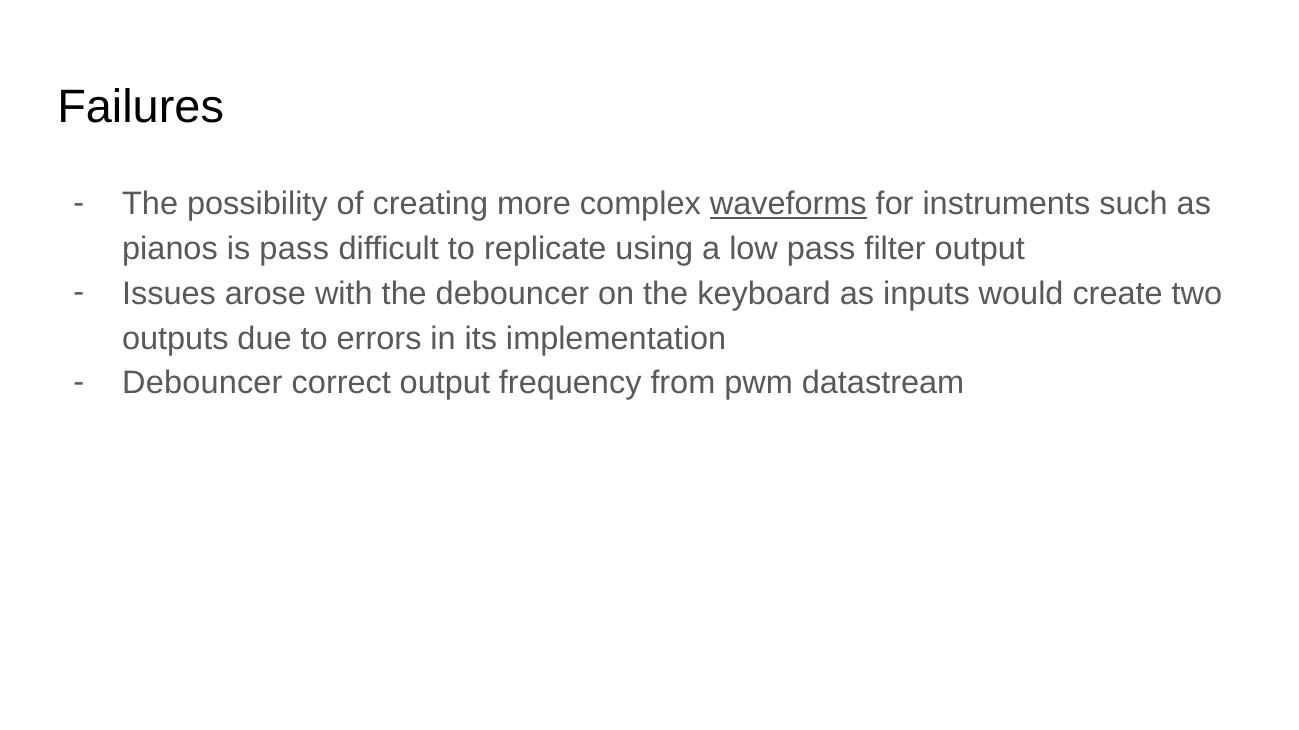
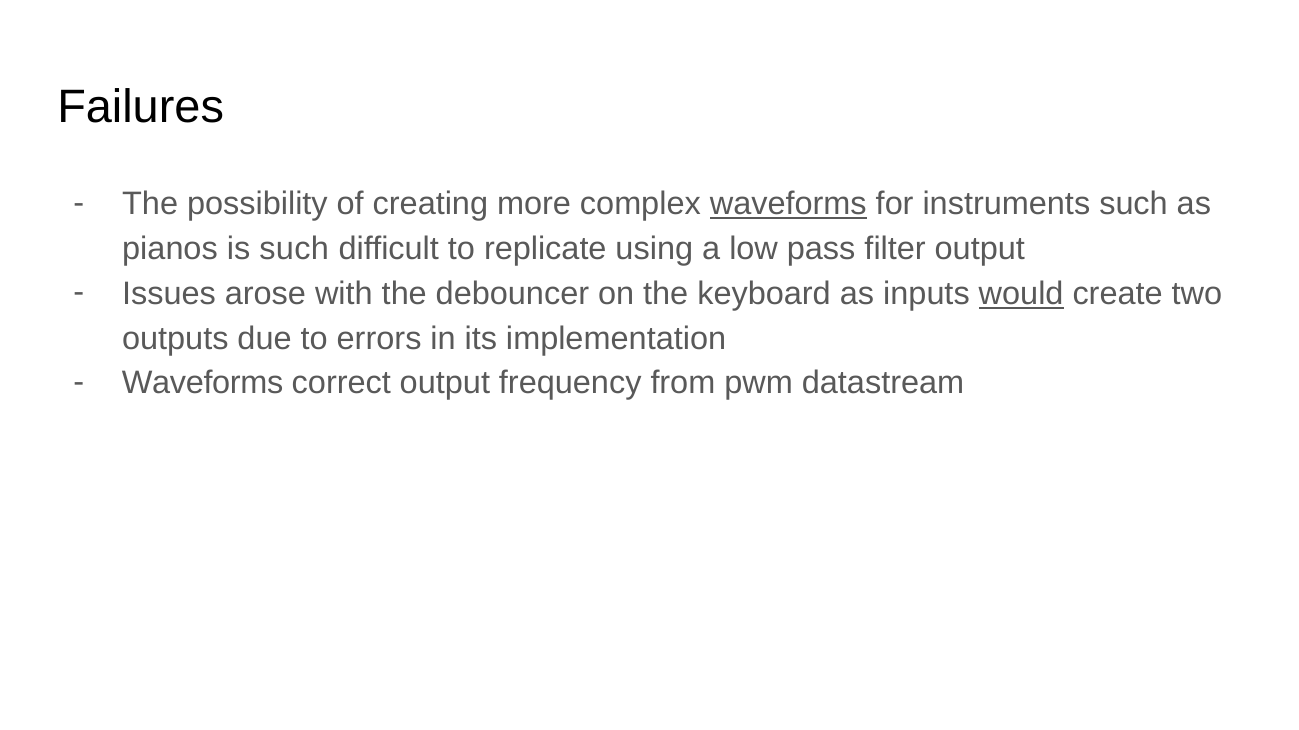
is pass: pass -> such
would underline: none -> present
Debouncer at (202, 383): Debouncer -> Waveforms
